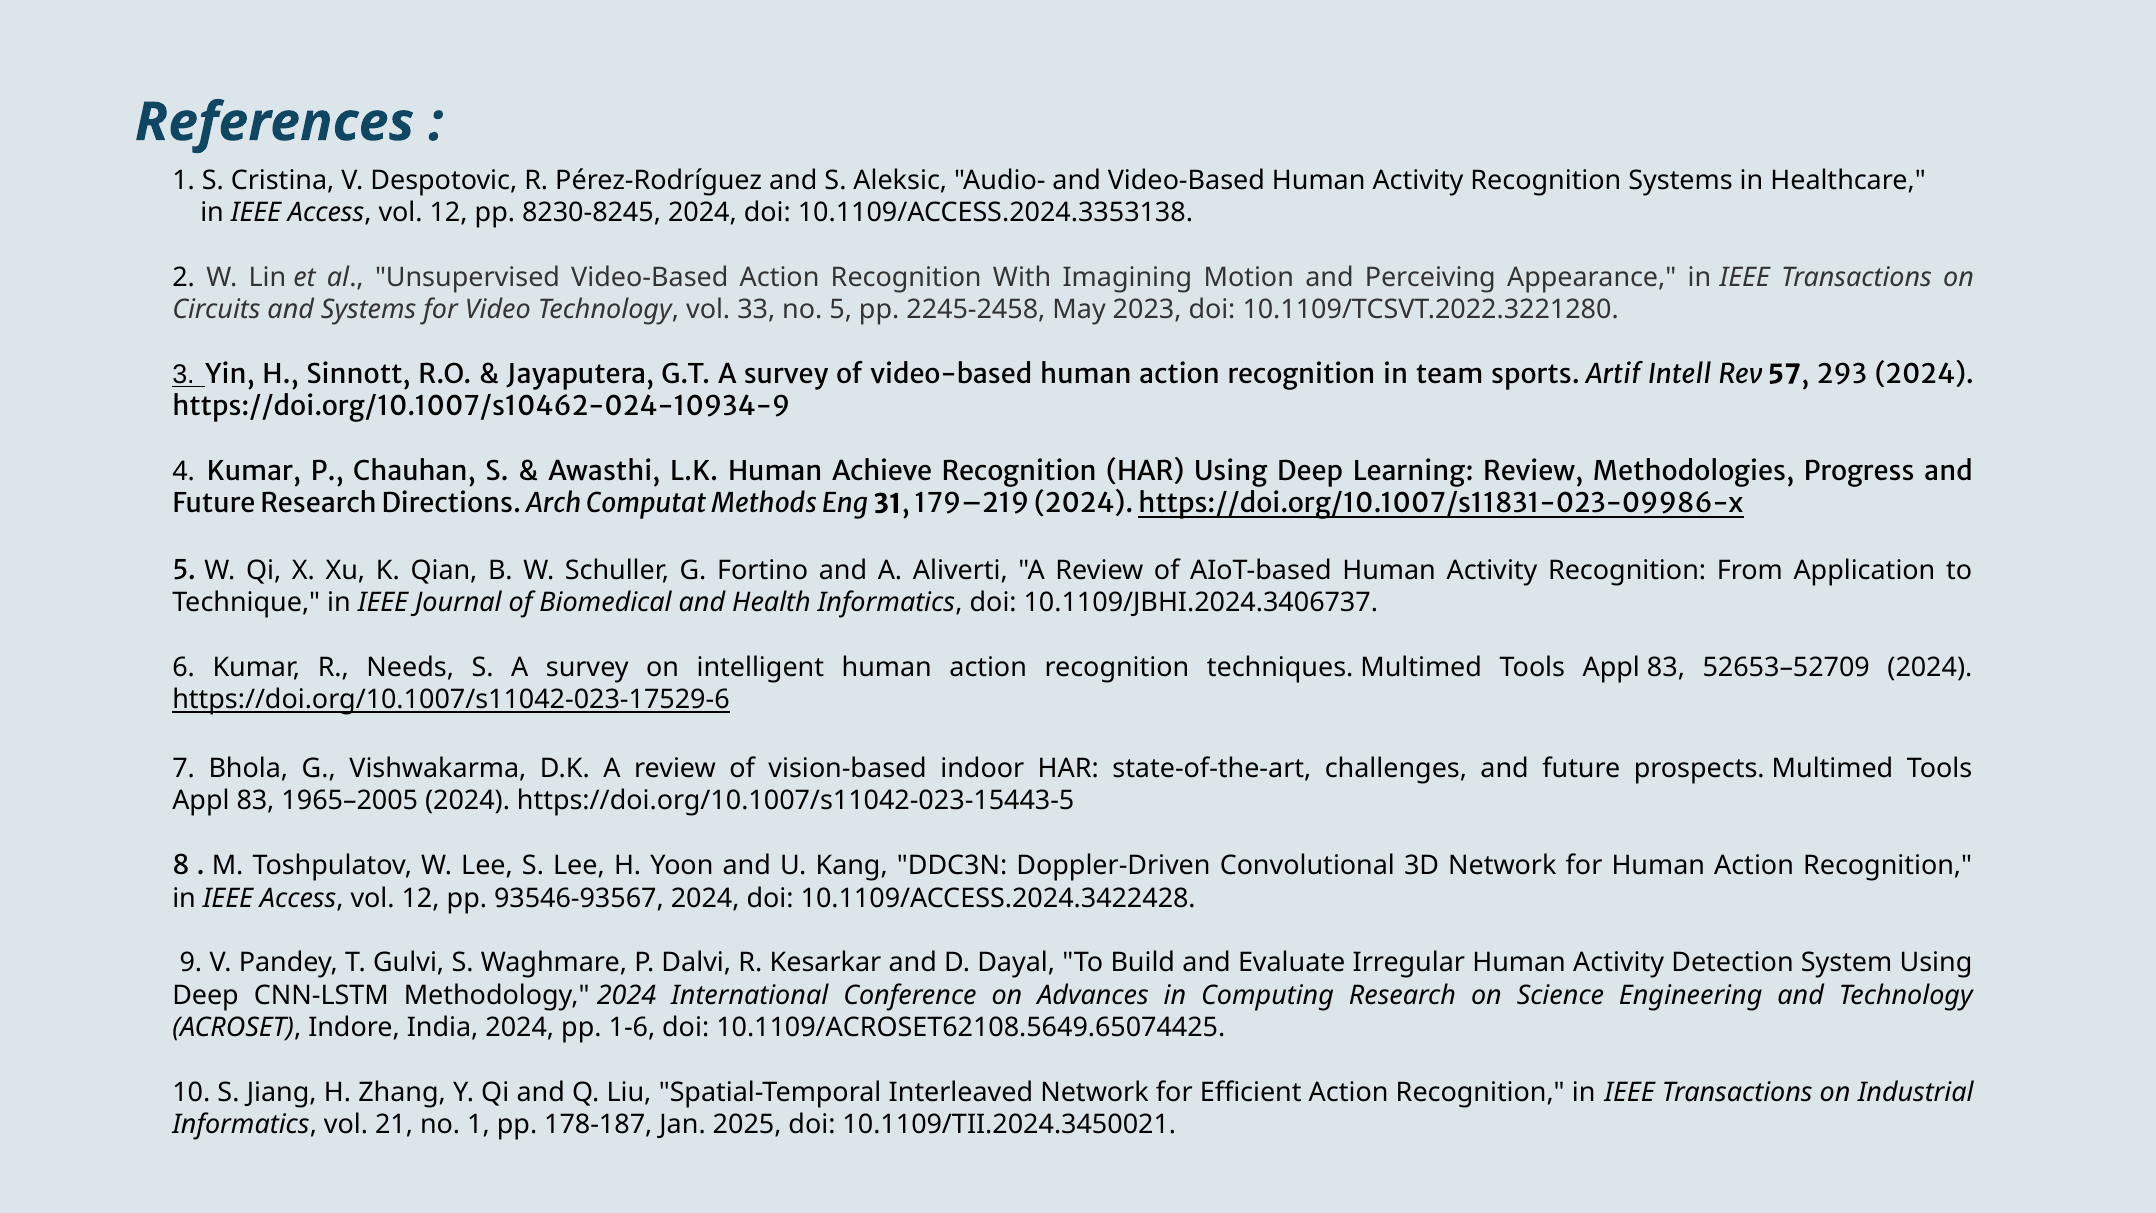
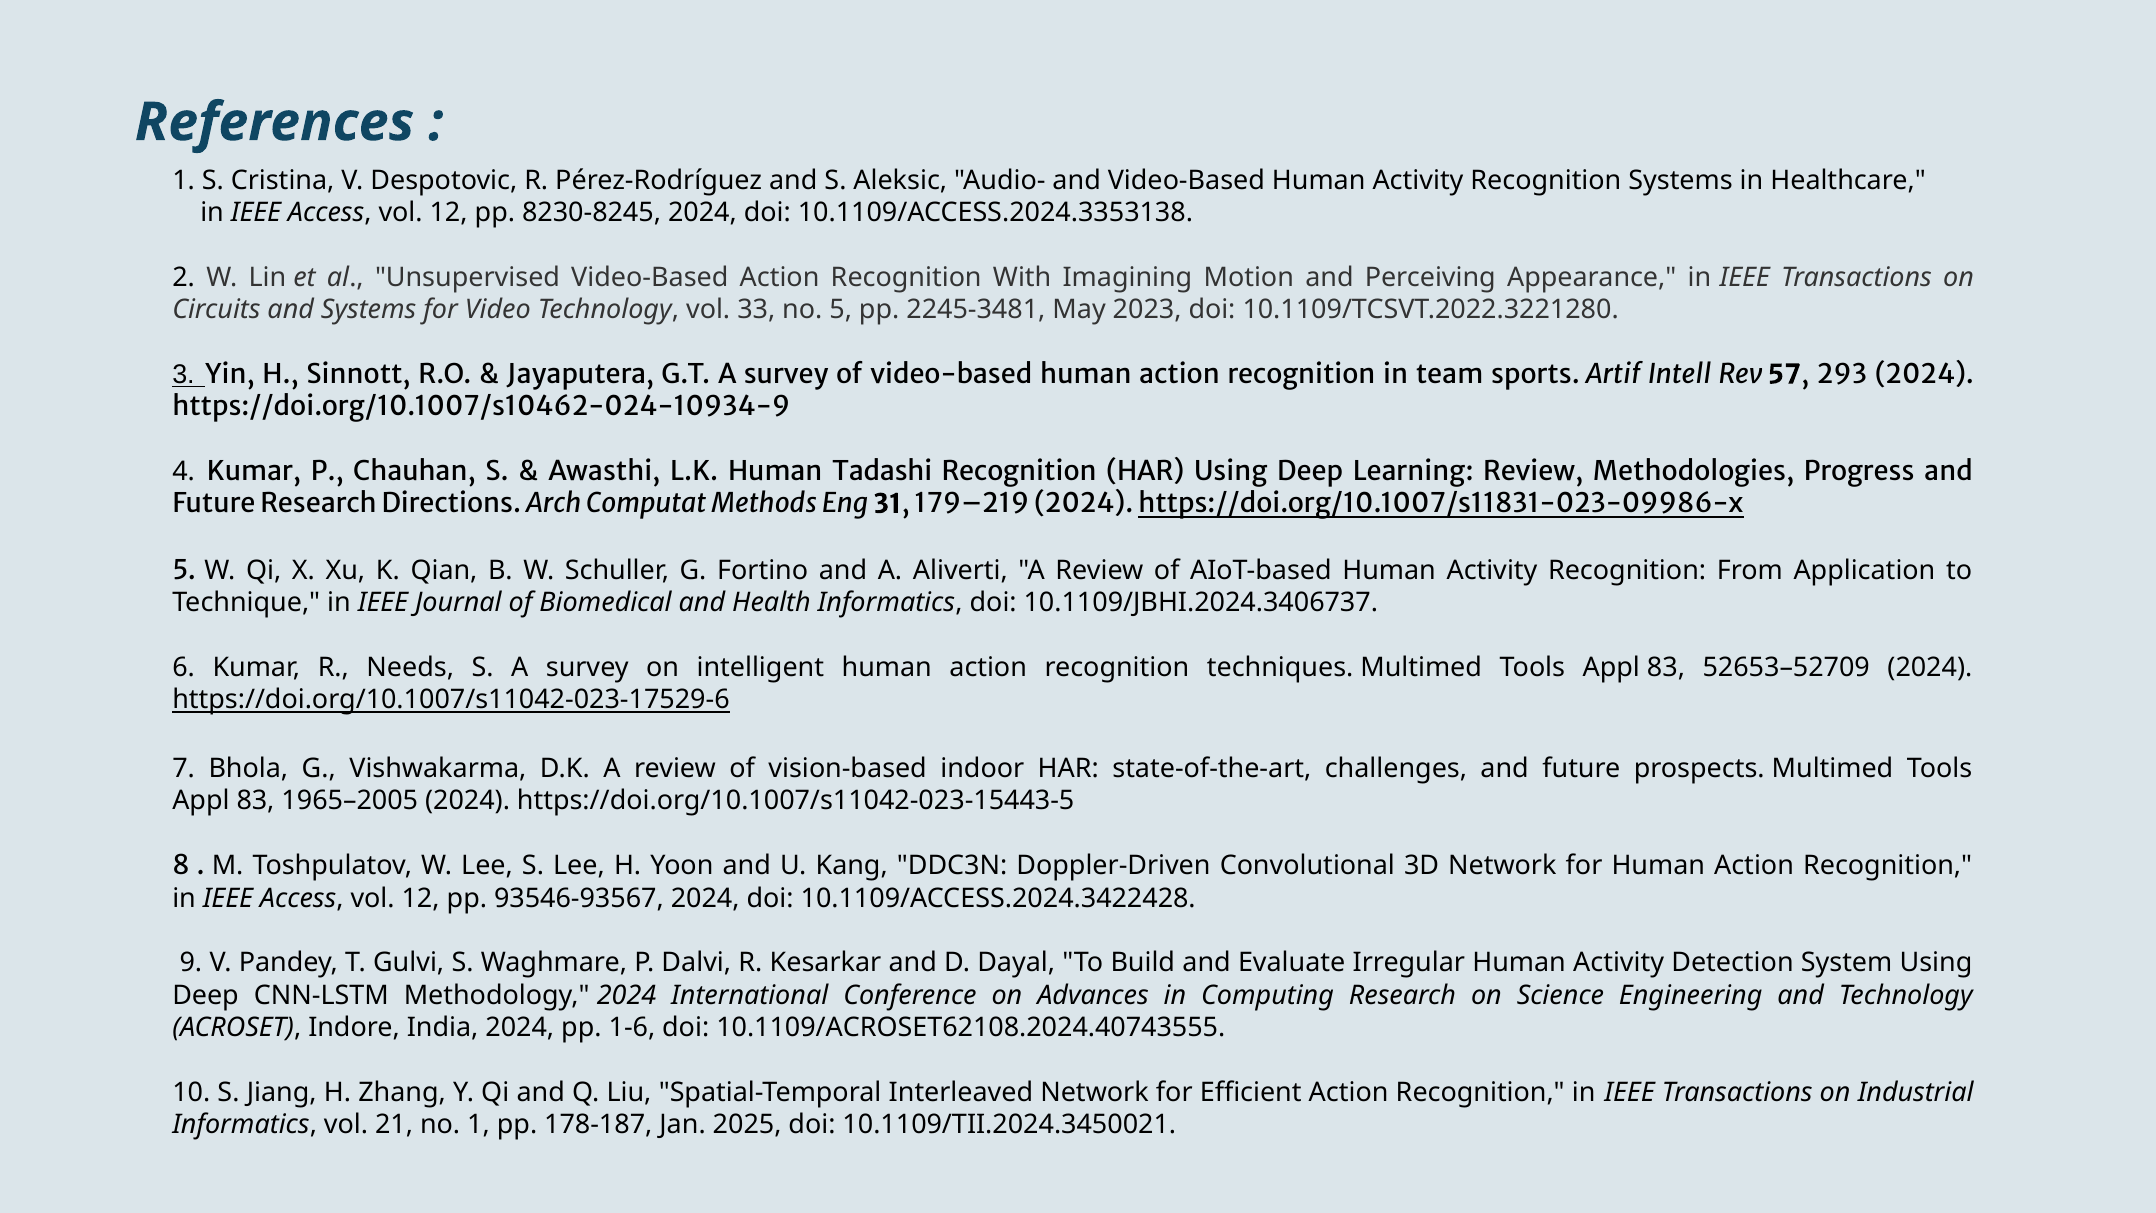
2245-2458: 2245-2458 -> 2245-3481
Achieve: Achieve -> Tadashi
10.1109/ACROSET62108.5649.65074425: 10.1109/ACROSET62108.5649.65074425 -> 10.1109/ACROSET62108.2024.40743555
